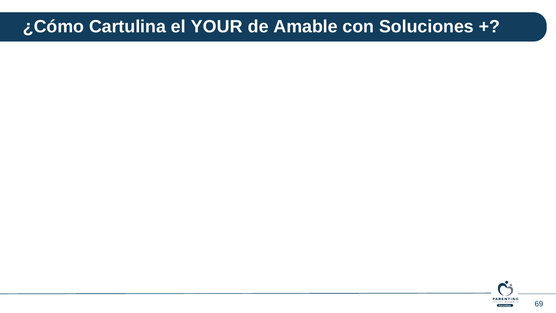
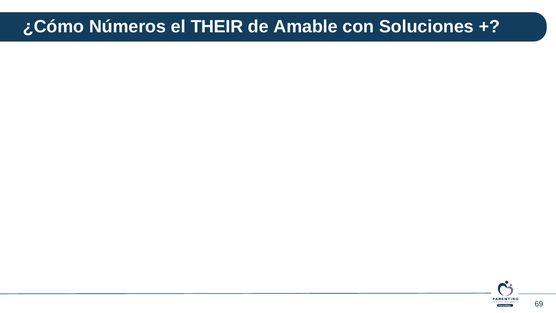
Cartulina: Cartulina -> Números
YOUR: YOUR -> THEIR
